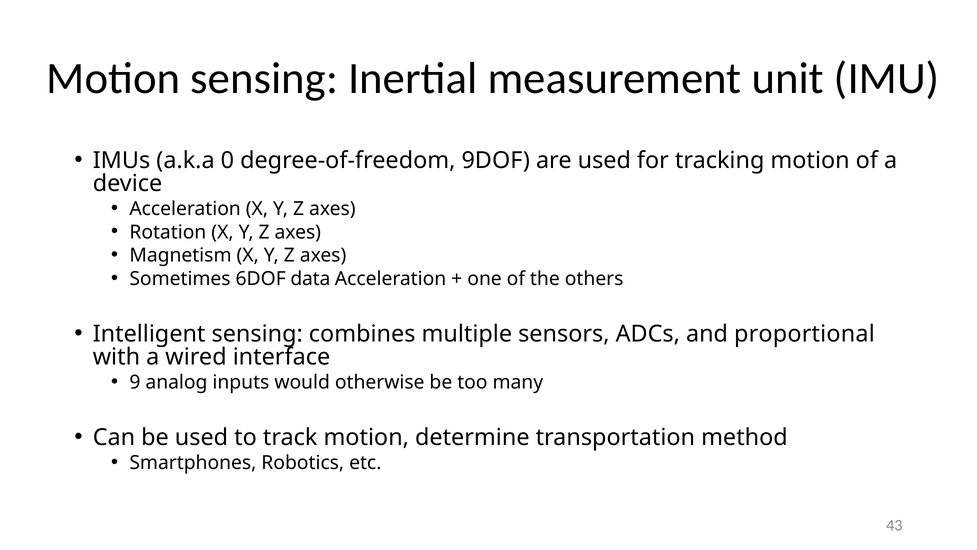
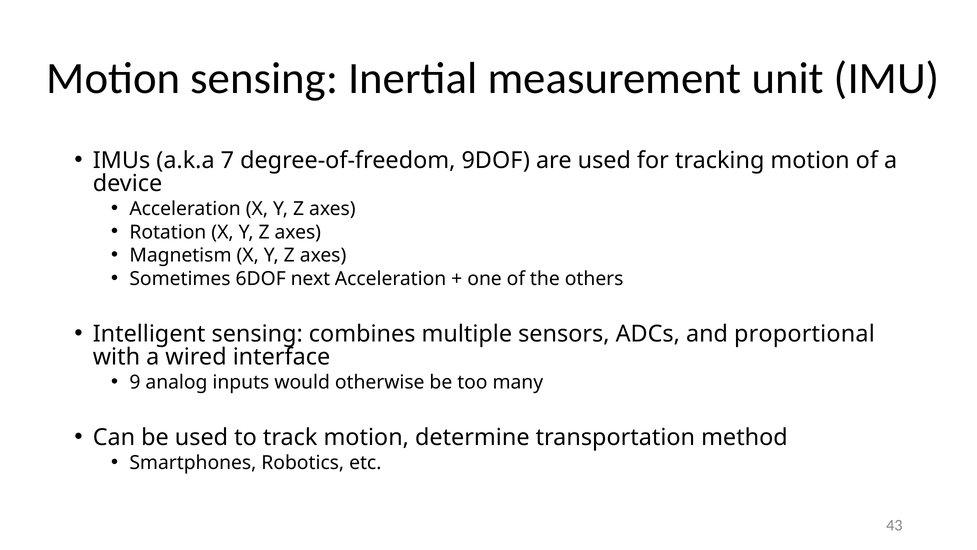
0: 0 -> 7
data: data -> next
